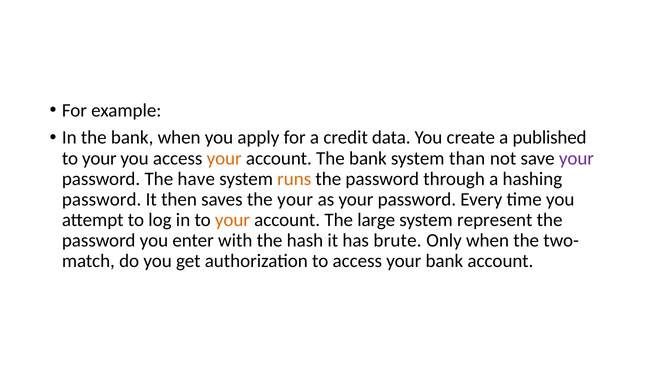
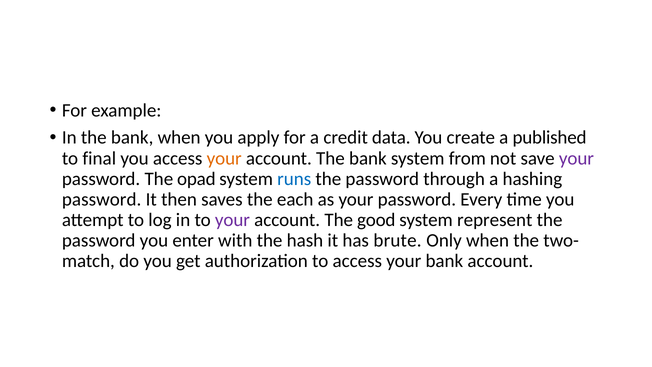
your at (99, 158): your -> final
than: than -> from
have: have -> opad
runs colour: orange -> blue
the your: your -> each
your at (232, 220) colour: orange -> purple
large: large -> good
